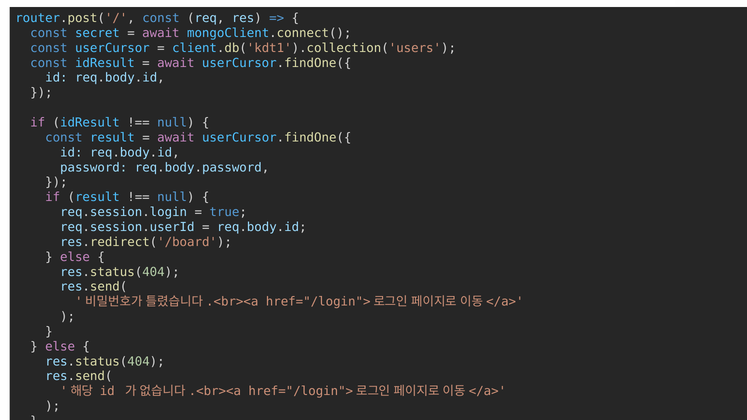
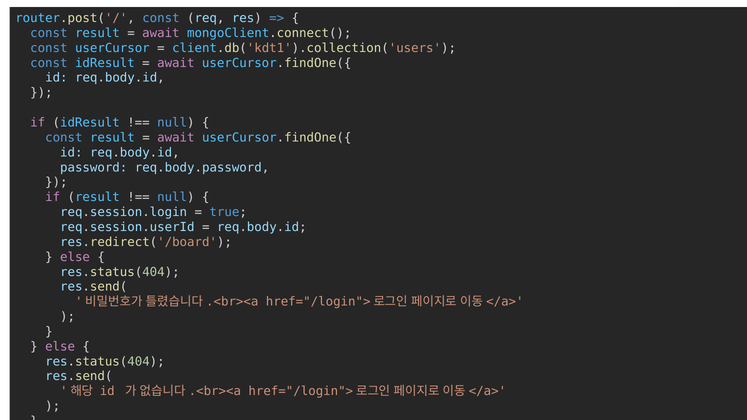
secret at (97, 33): secret -> result
